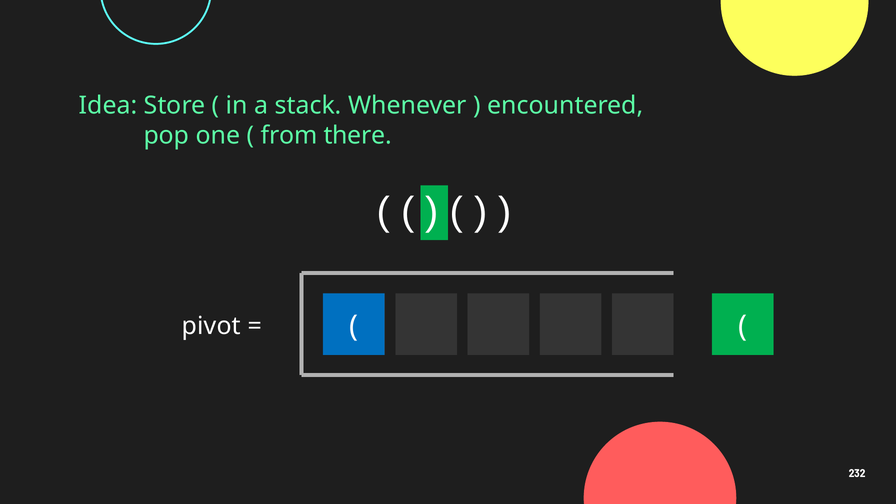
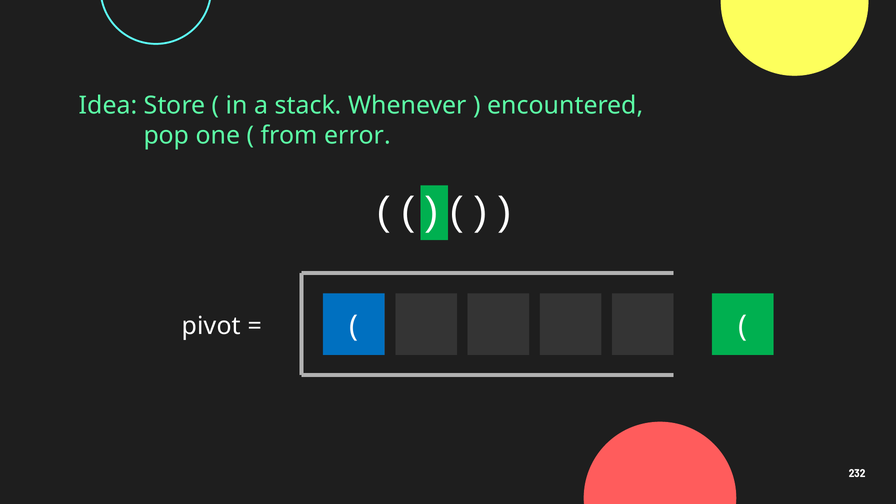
there: there -> error
